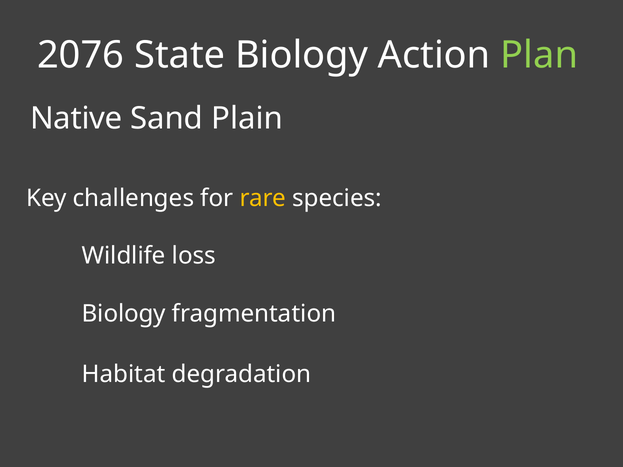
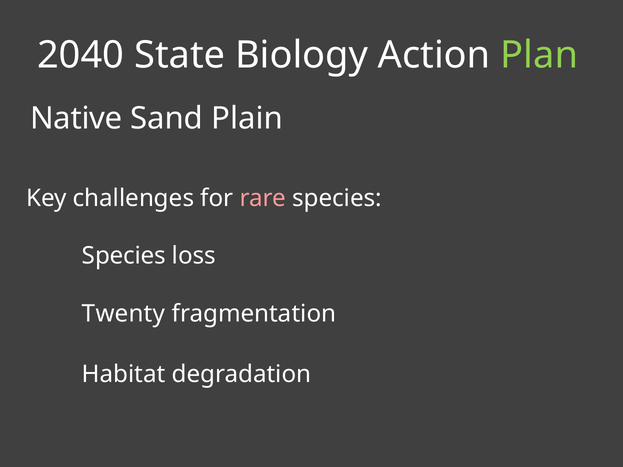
2076: 2076 -> 2040
rare colour: yellow -> pink
Wildlife at (124, 256): Wildlife -> Species
Biology at (124, 314): Biology -> Twenty
